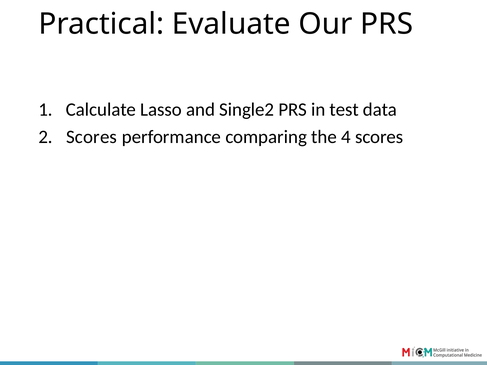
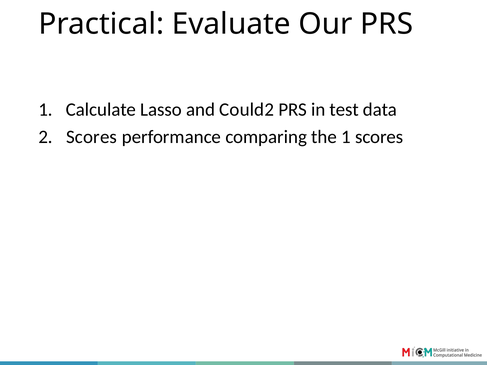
Single2: Single2 -> Could2
the 4: 4 -> 1
